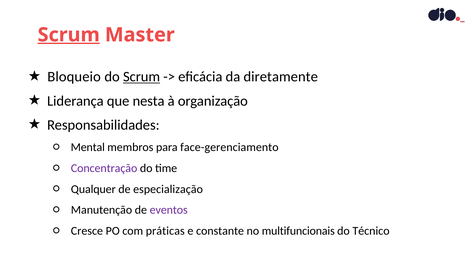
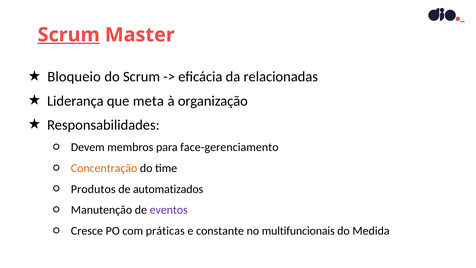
Scrum at (142, 77) underline: present -> none
diretamente: diretamente -> relacionadas
nesta: nesta -> meta
Mental: Mental -> Devem
Concentração colour: purple -> orange
Qualquer: Qualquer -> Produtos
especialização: especialização -> automatizados
Técnico: Técnico -> Medida
